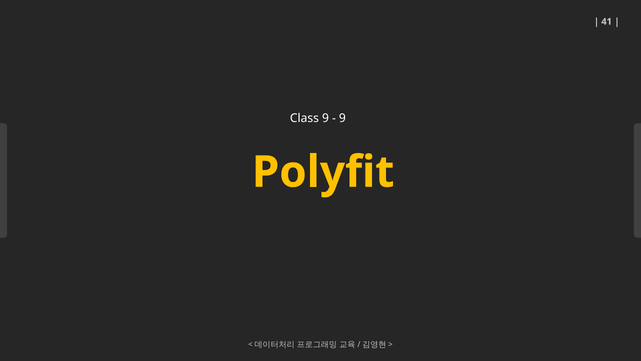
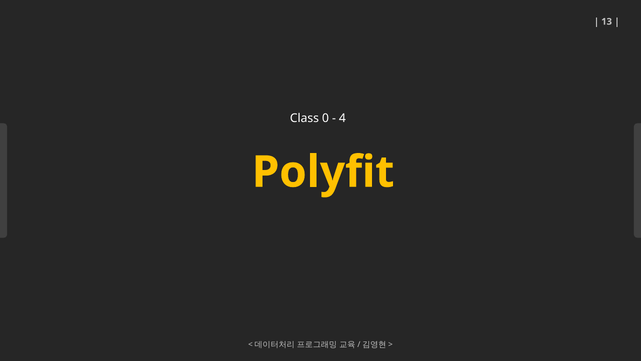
41: 41 -> 13
Class 9: 9 -> 0
9 at (342, 118): 9 -> 4
